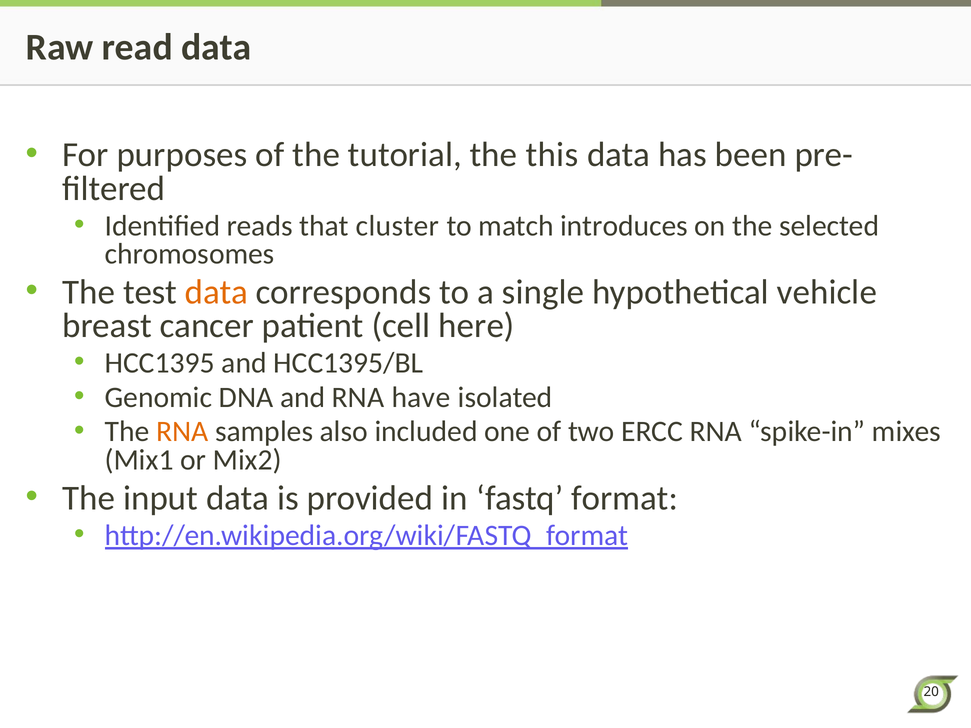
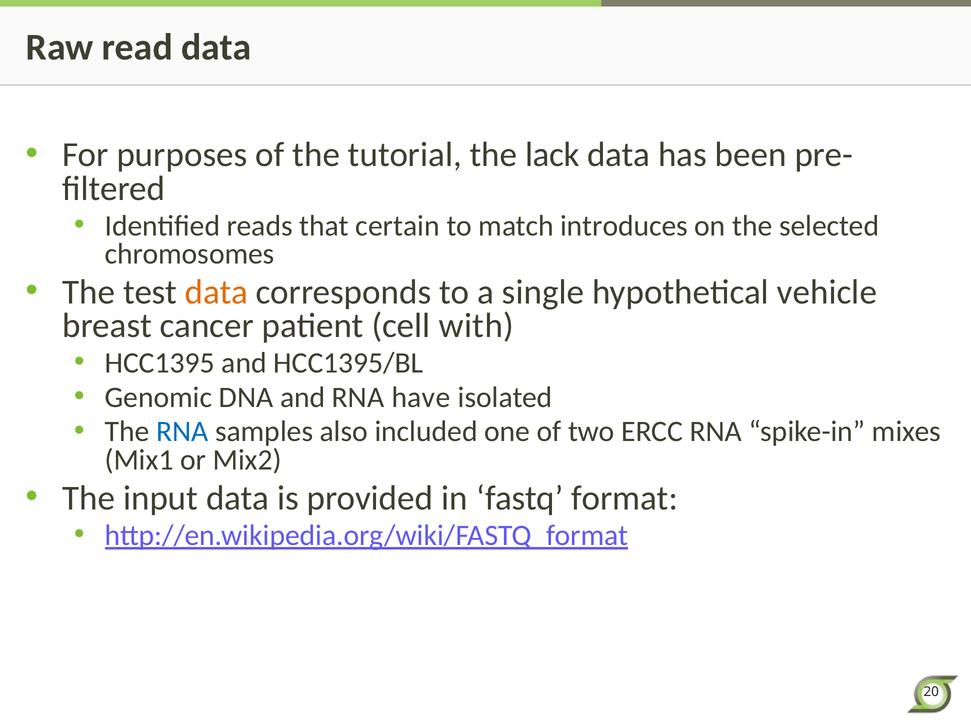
this: this -> lack
cluster: cluster -> certain
here: here -> with
RNA at (182, 432) colour: orange -> blue
